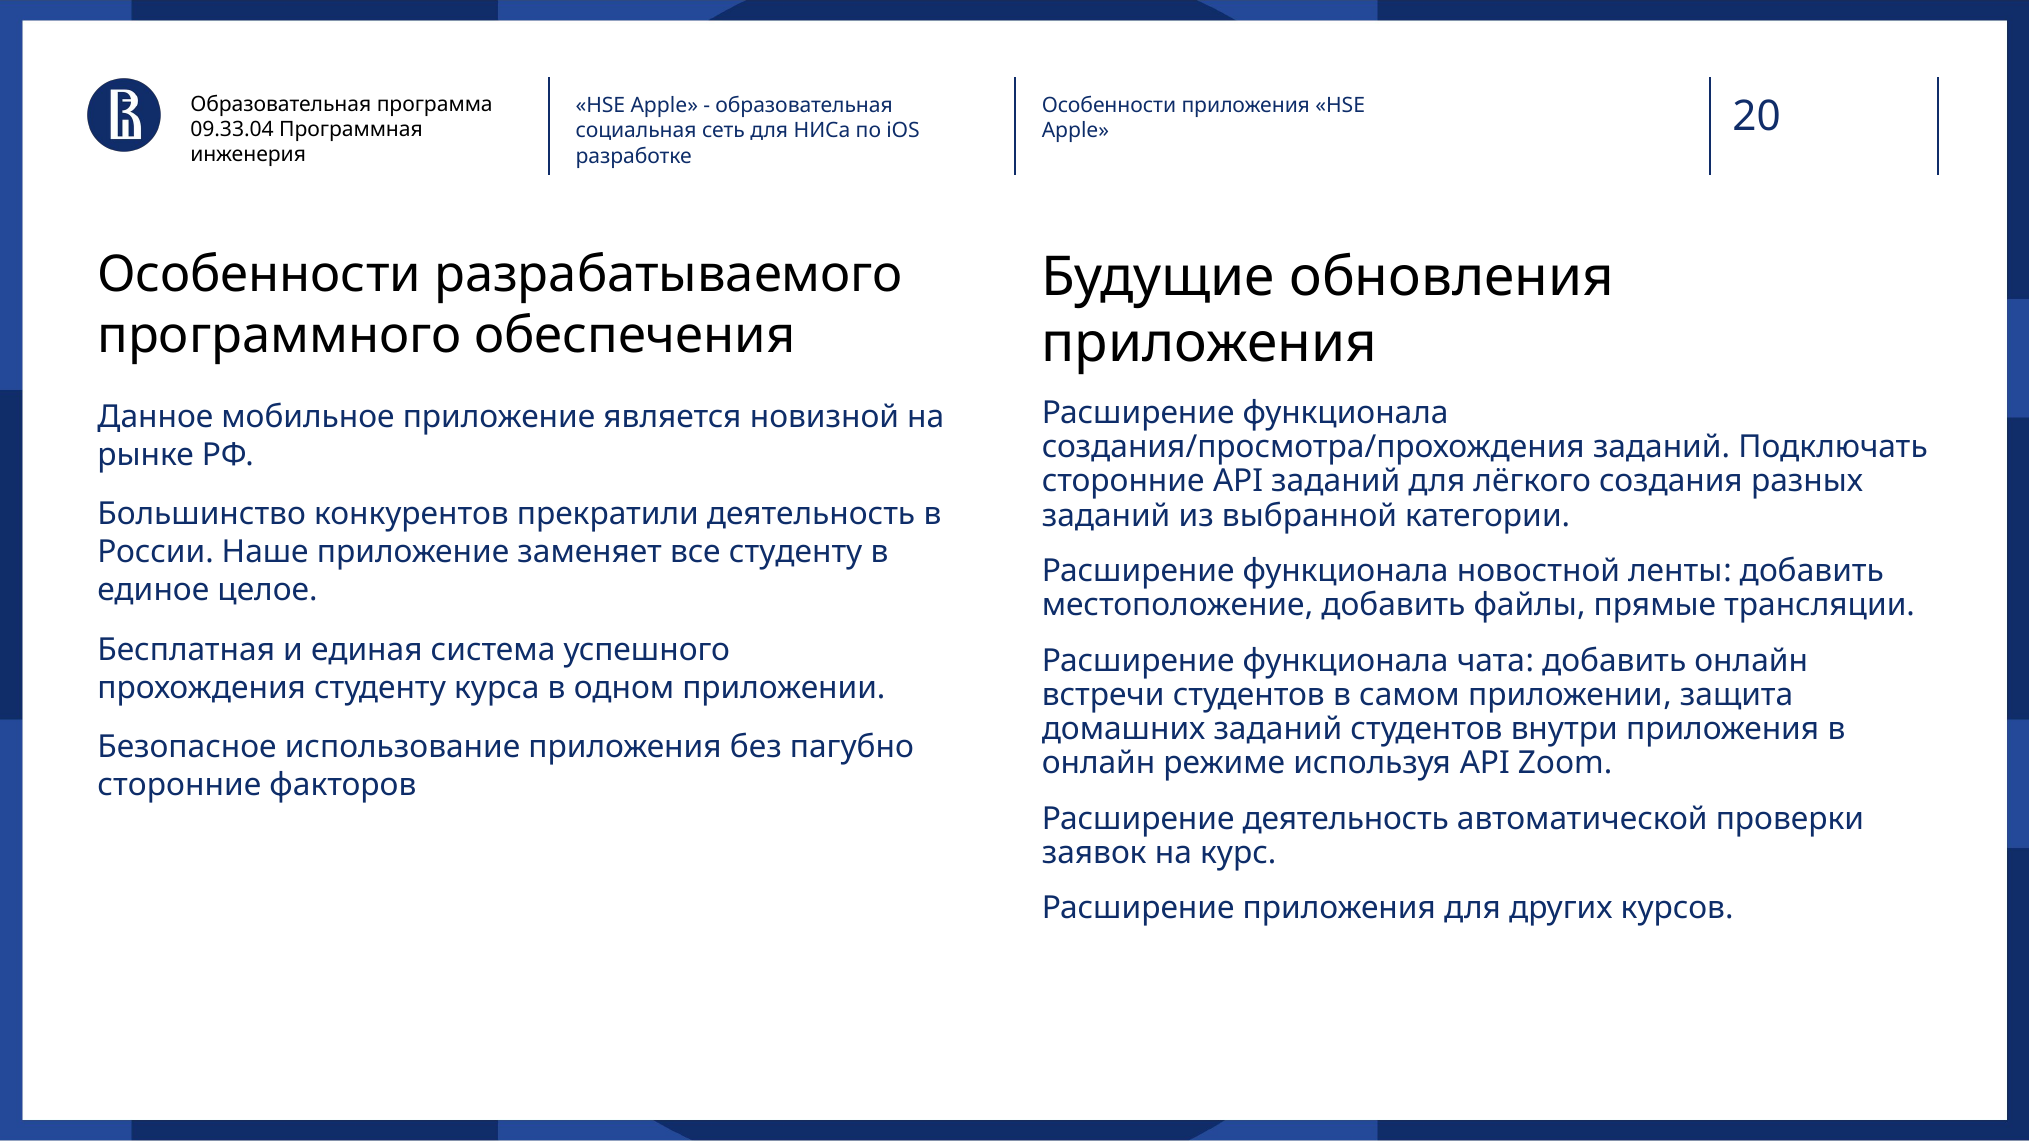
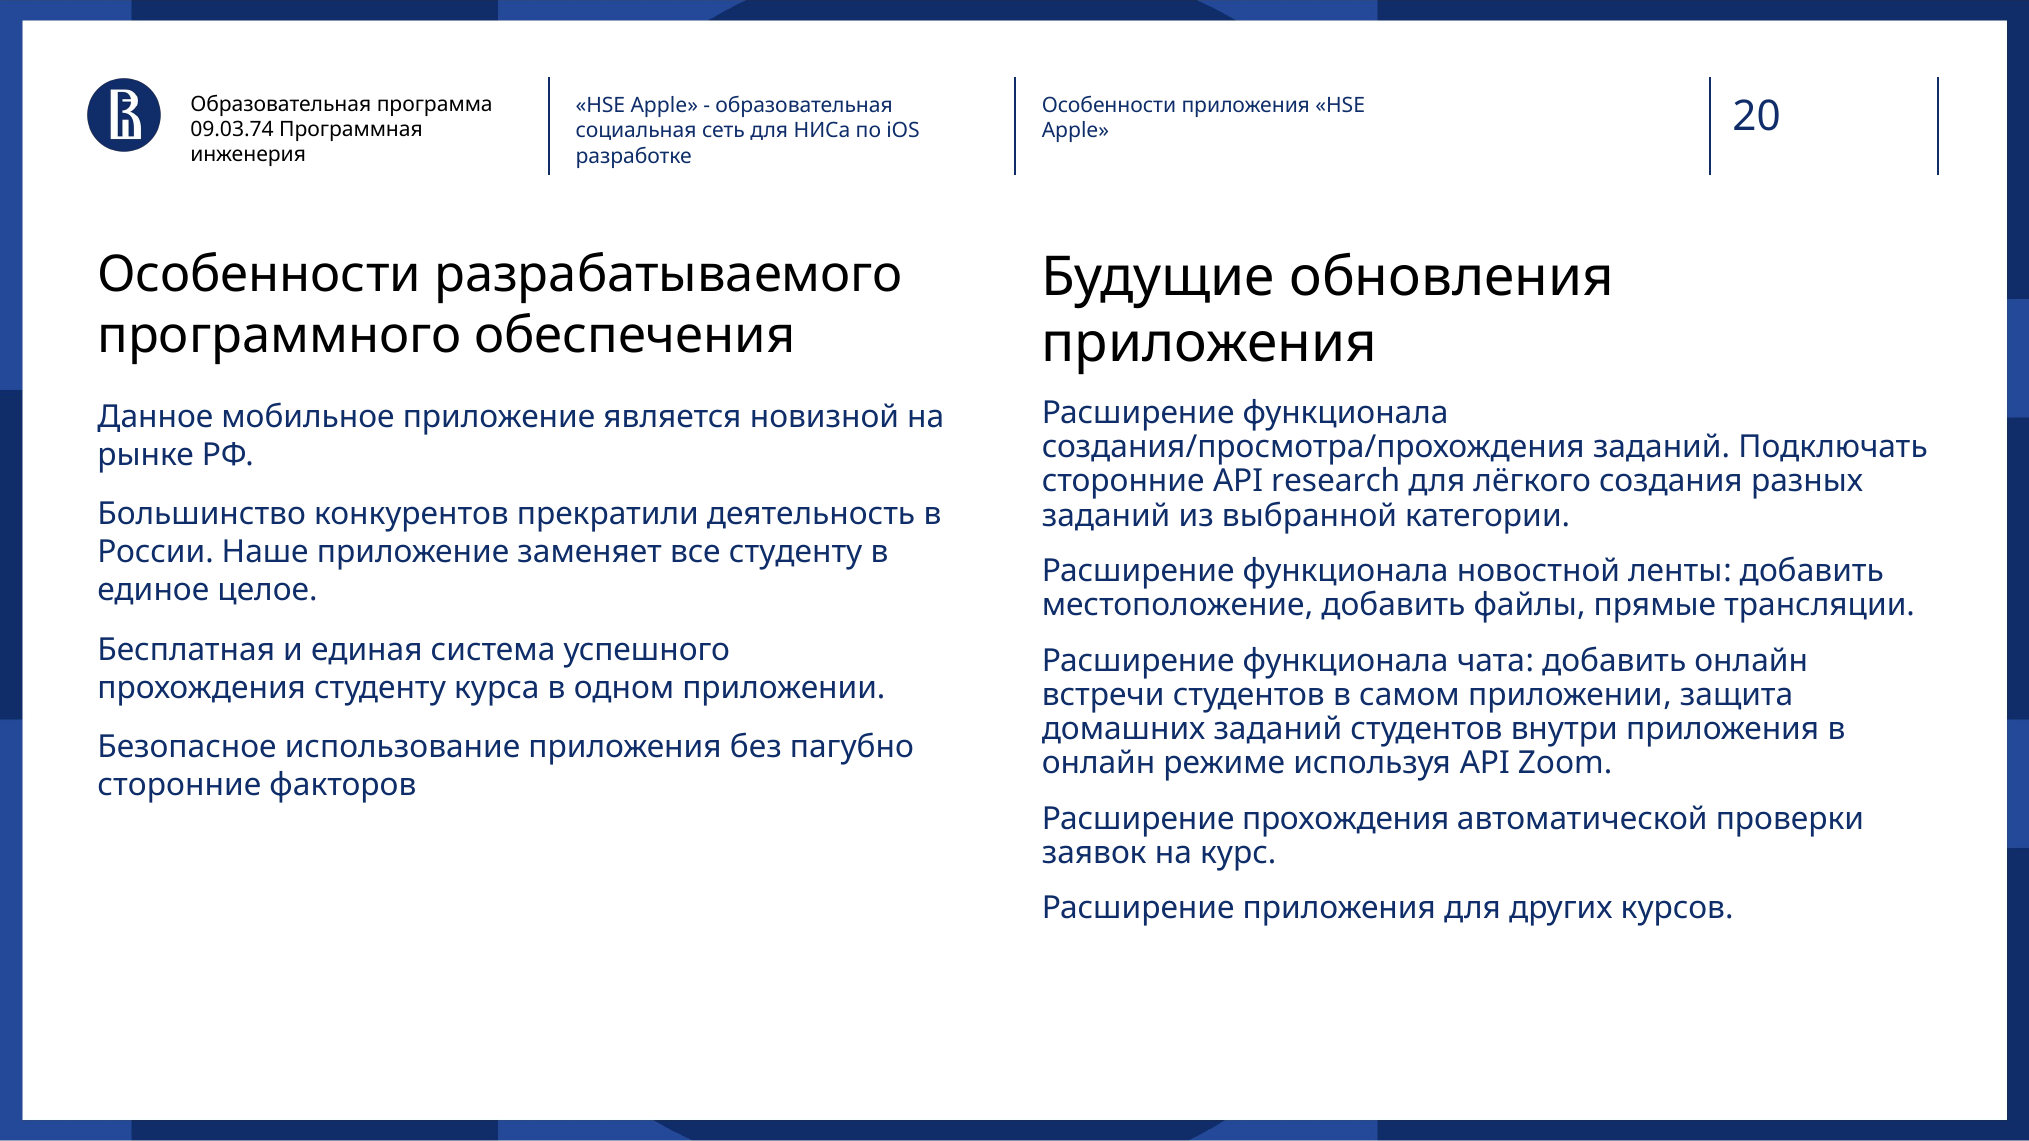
09.33.04: 09.33.04 -> 09.03.74
API заданий: заданий -> research
Расширение деятельность: деятельность -> прохождения
